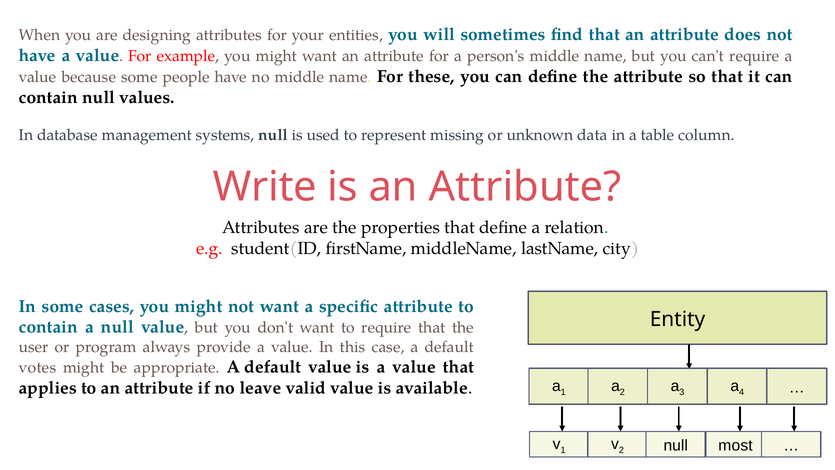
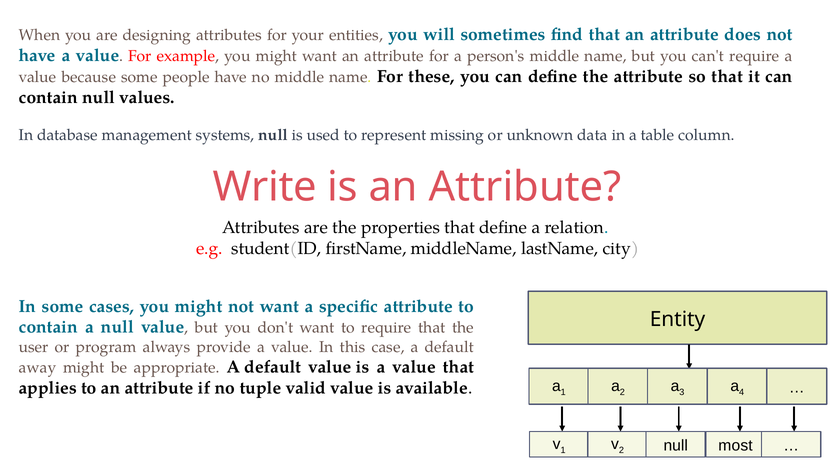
votes: votes -> away
leave: leave -> tuple
